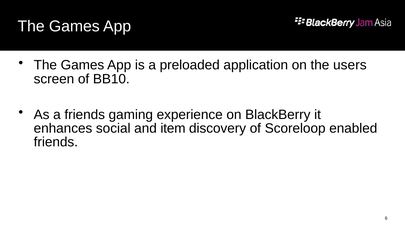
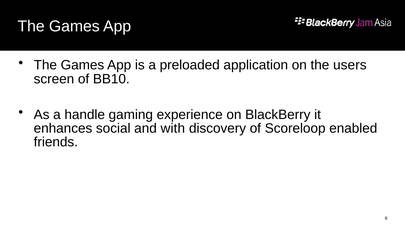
a friends: friends -> handle
item: item -> with
